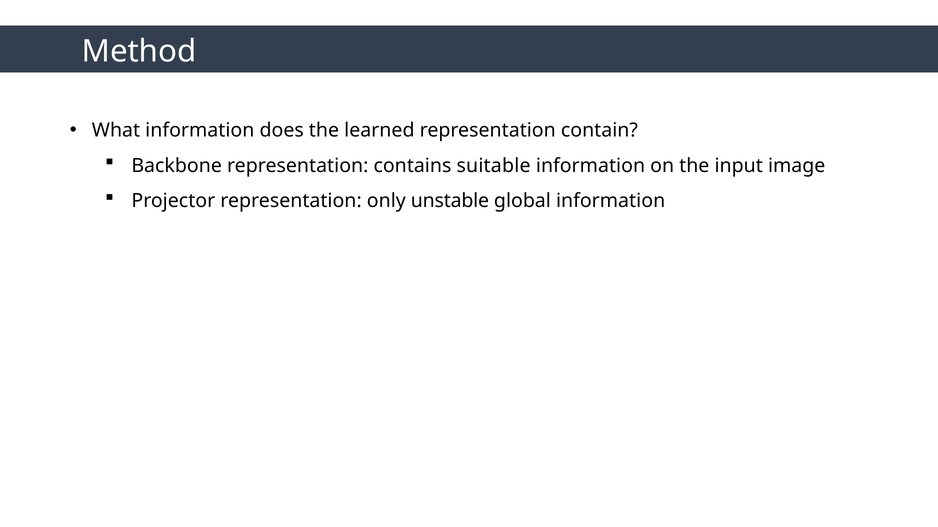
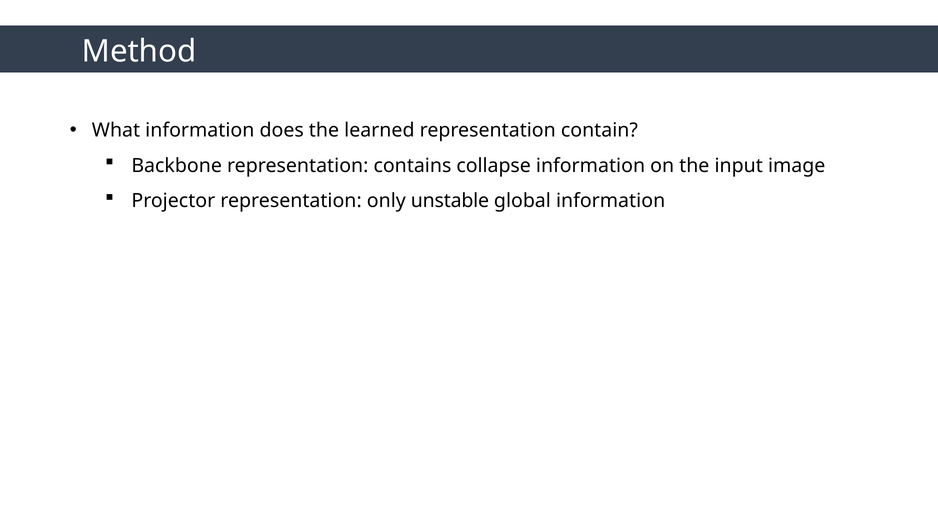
suitable: suitable -> collapse
